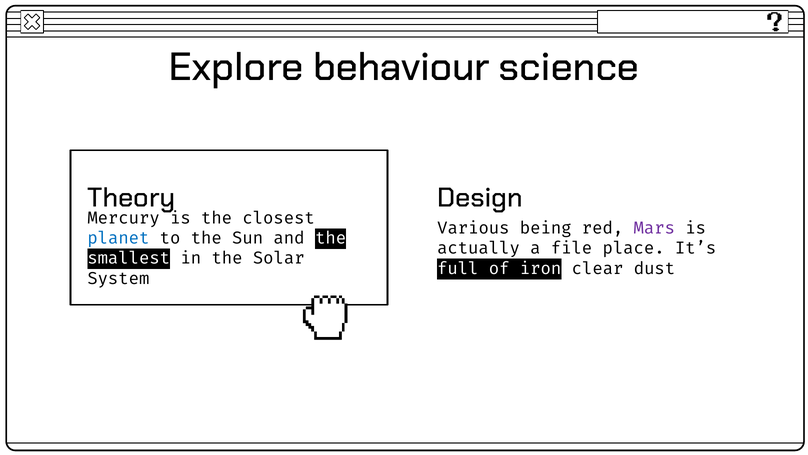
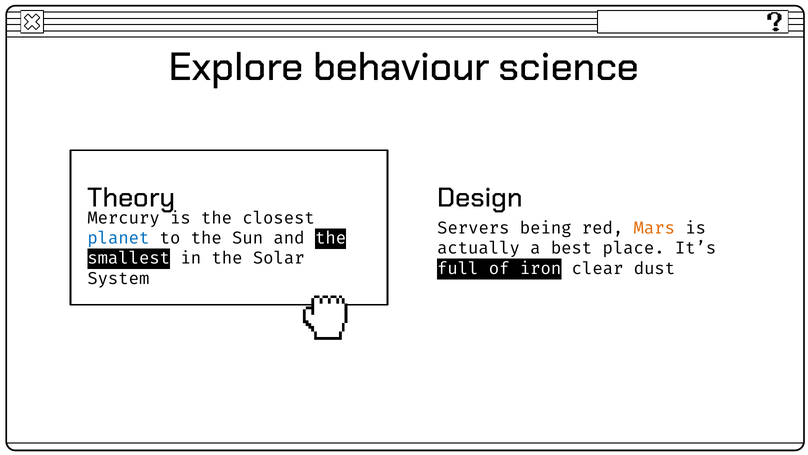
Various: Various -> Servers
Mars colour: purple -> orange
file: file -> best
